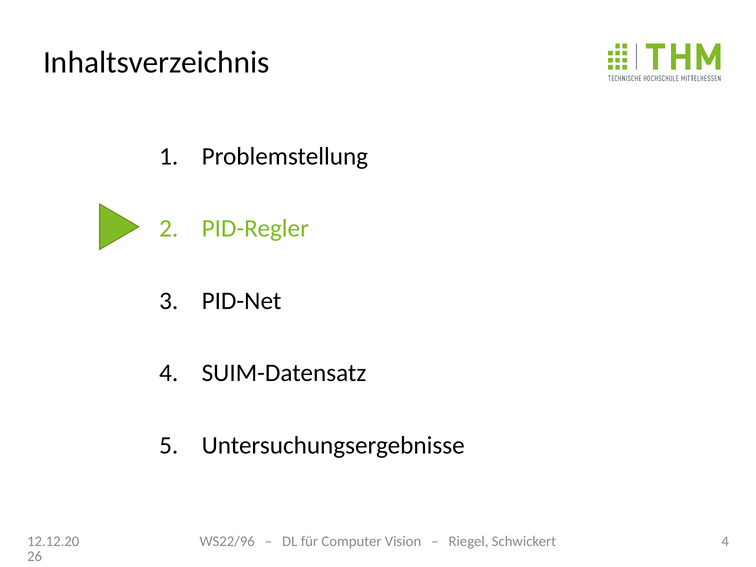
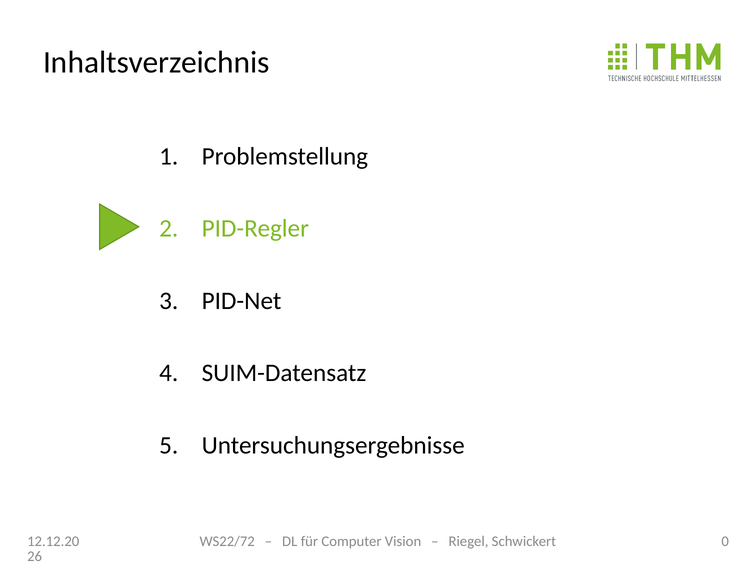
WS22/96: WS22/96 -> WS22/72
Schwickert 4: 4 -> 0
